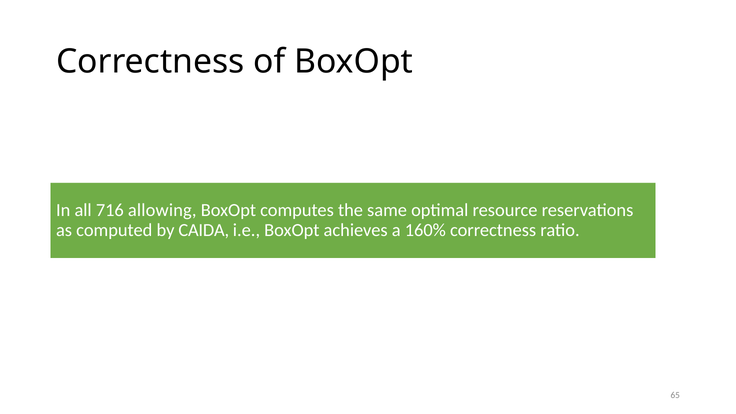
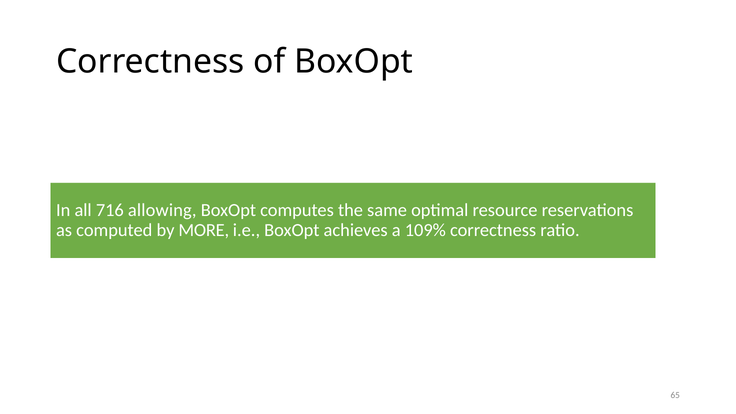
CAIDA: CAIDA -> MORE
160%: 160% -> 109%
